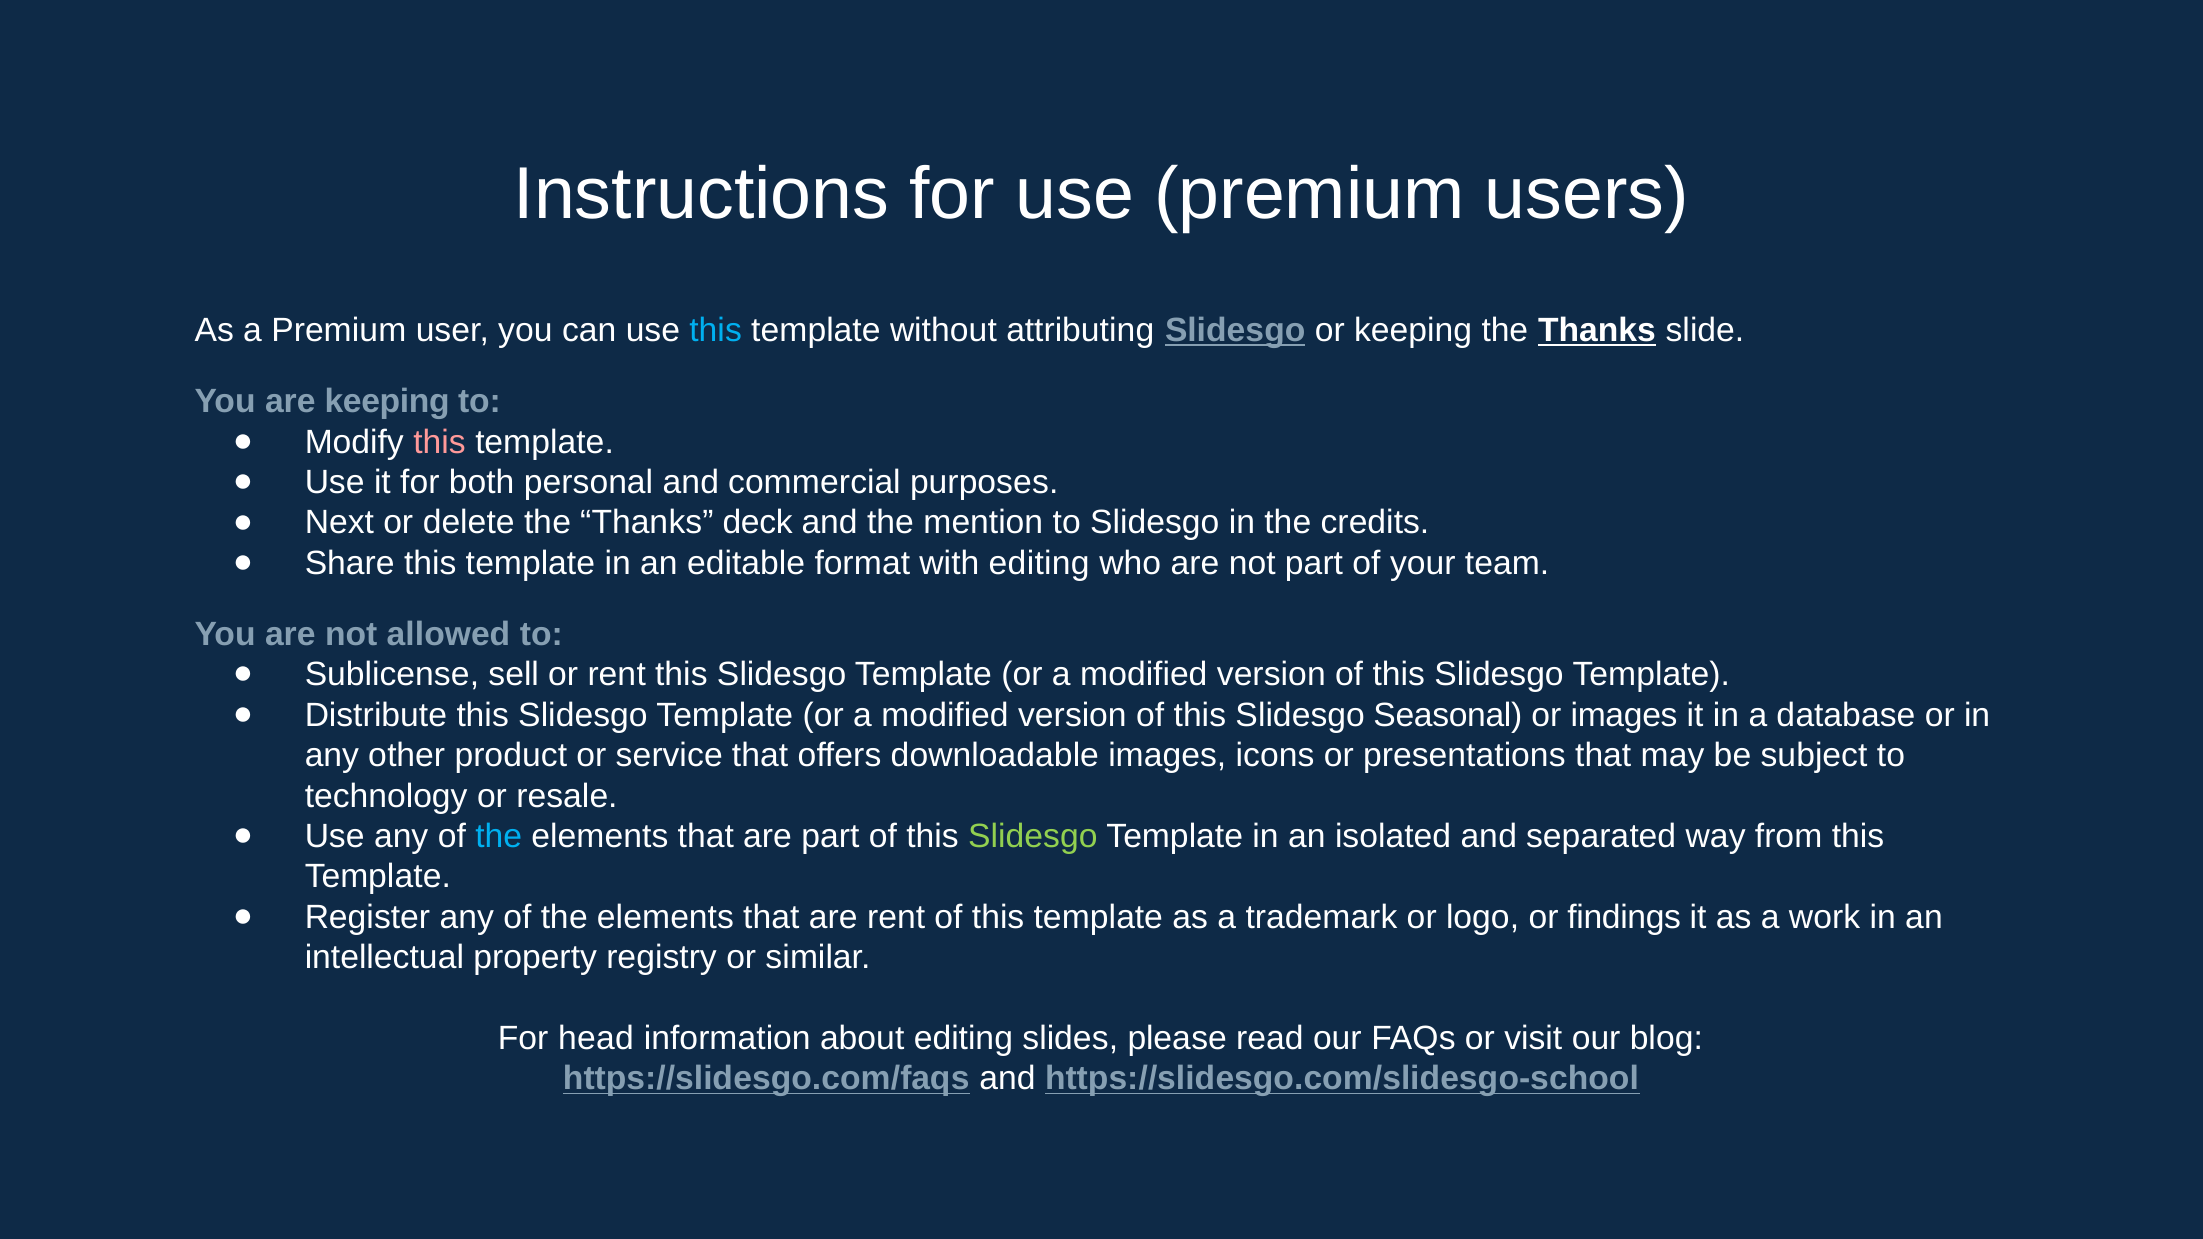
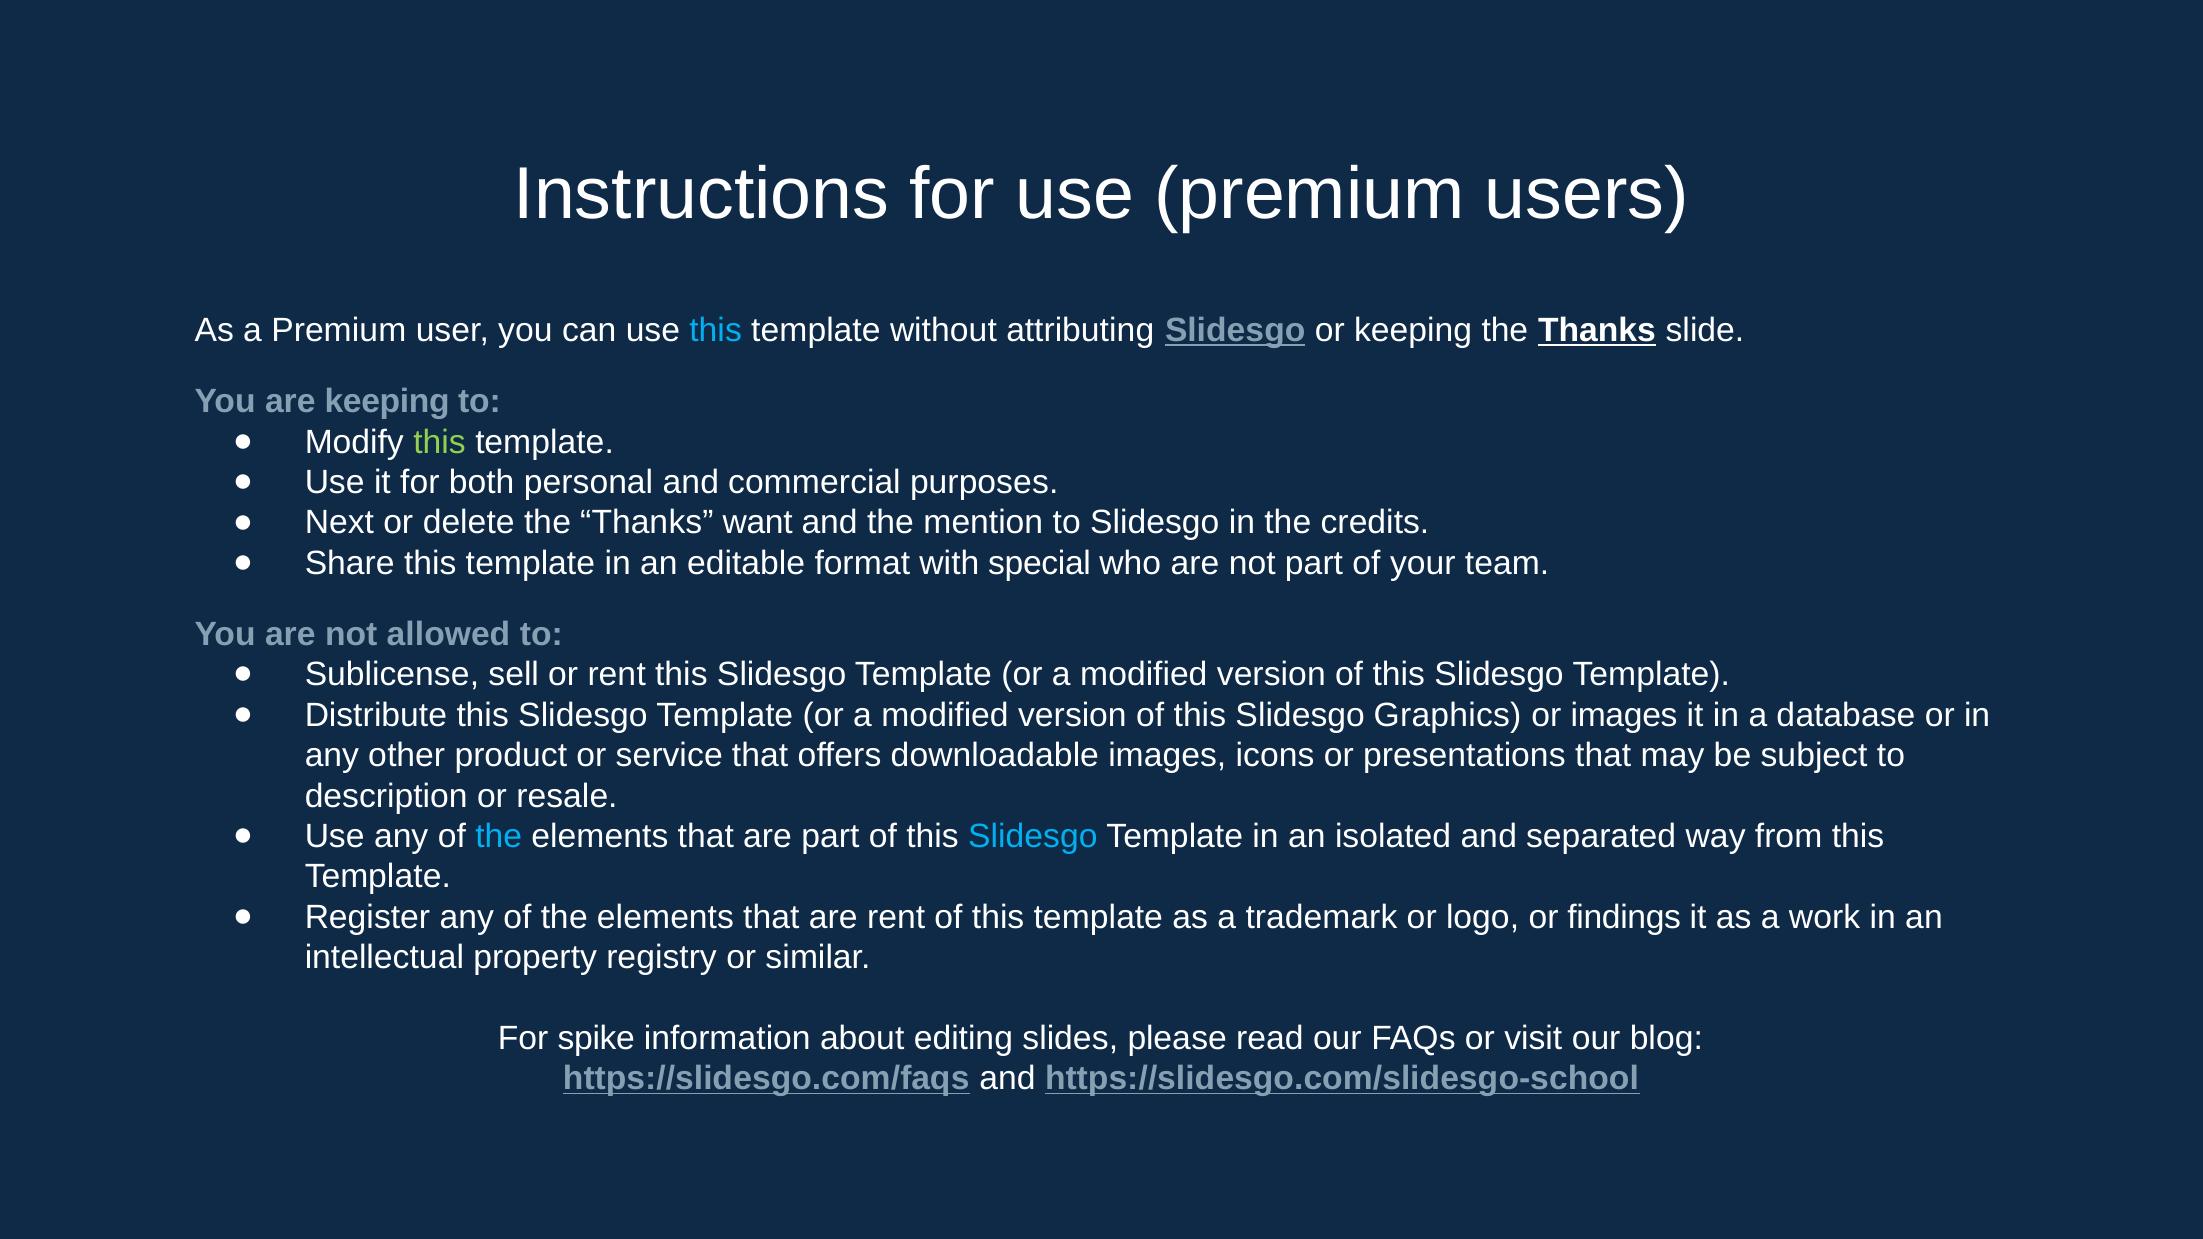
this at (439, 442) colour: pink -> light green
deck: deck -> want
with editing: editing -> special
Seasonal: Seasonal -> Graphics
technology: technology -> description
Slidesgo at (1033, 837) colour: light green -> light blue
head: head -> spike
